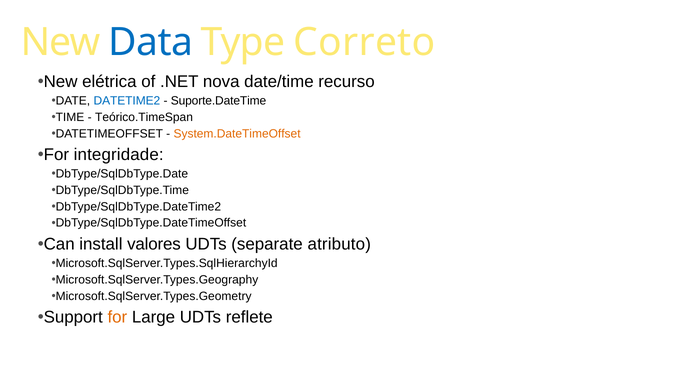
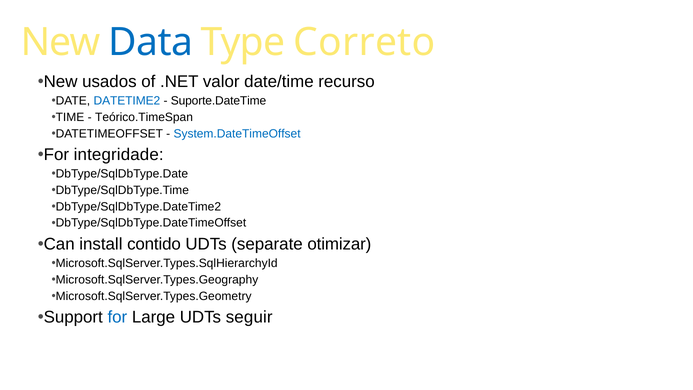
elétrica: elétrica -> usados
nova: nova -> valor
System.DateTimeOffset colour: orange -> blue
valores: valores -> contido
atributo: atributo -> otimizar
for at (117, 317) colour: orange -> blue
reflete: reflete -> seguir
